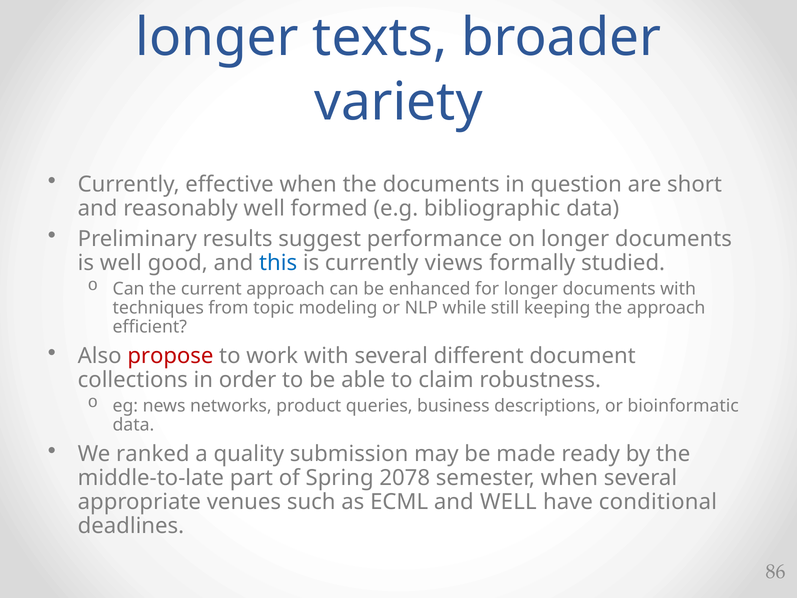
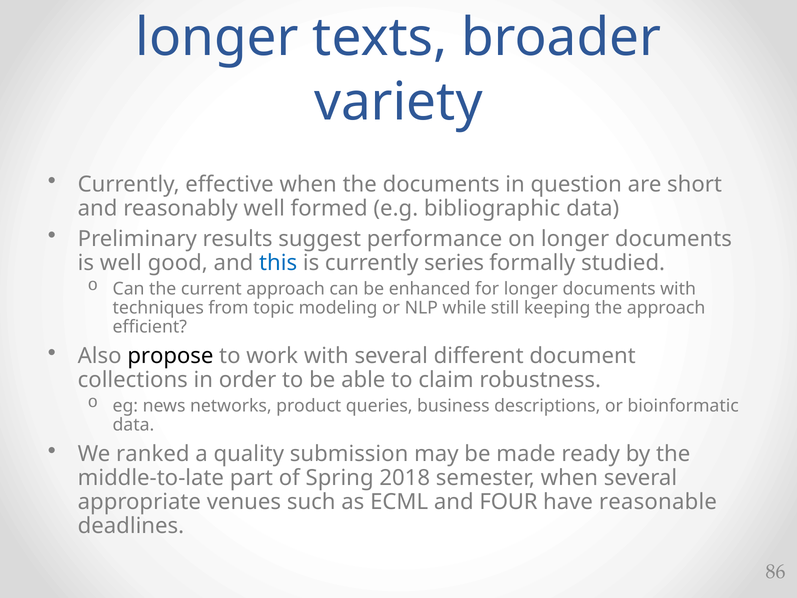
views: views -> series
propose colour: red -> black
2078: 2078 -> 2018
and WELL: WELL -> FOUR
conditional: conditional -> reasonable
